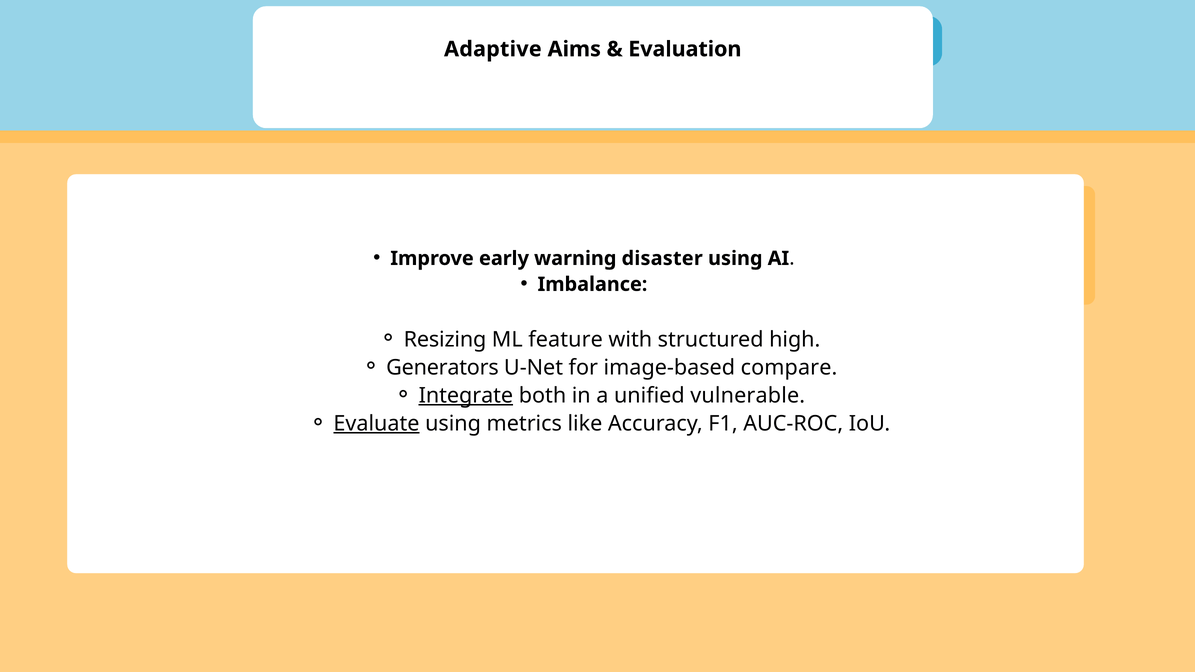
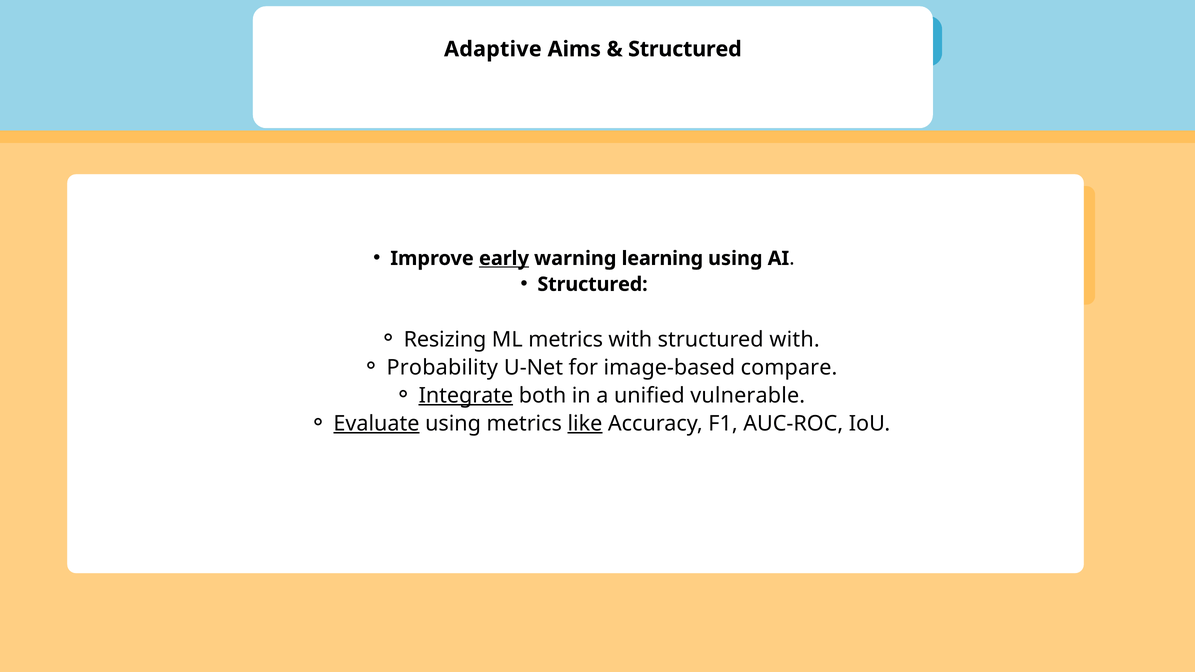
Evaluation at (685, 49): Evaluation -> Structured
early underline: none -> present
disaster: disaster -> learning
Imbalance at (592, 284): Imbalance -> Structured
ML feature: feature -> metrics
structured high: high -> with
Generators: Generators -> Probability
like underline: none -> present
